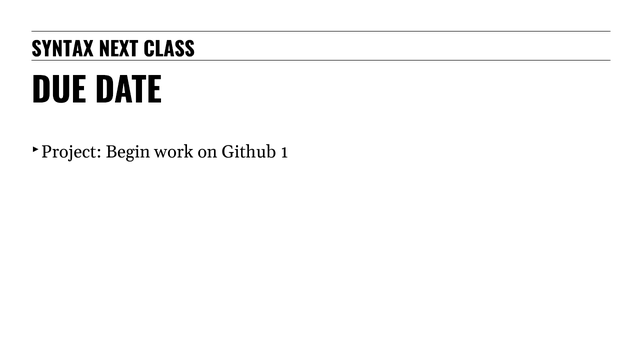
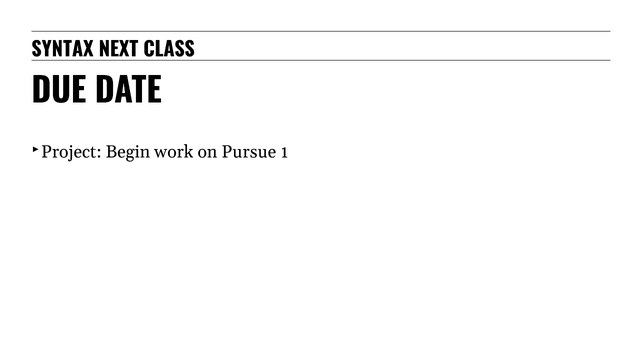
Github: Github -> Pursue
